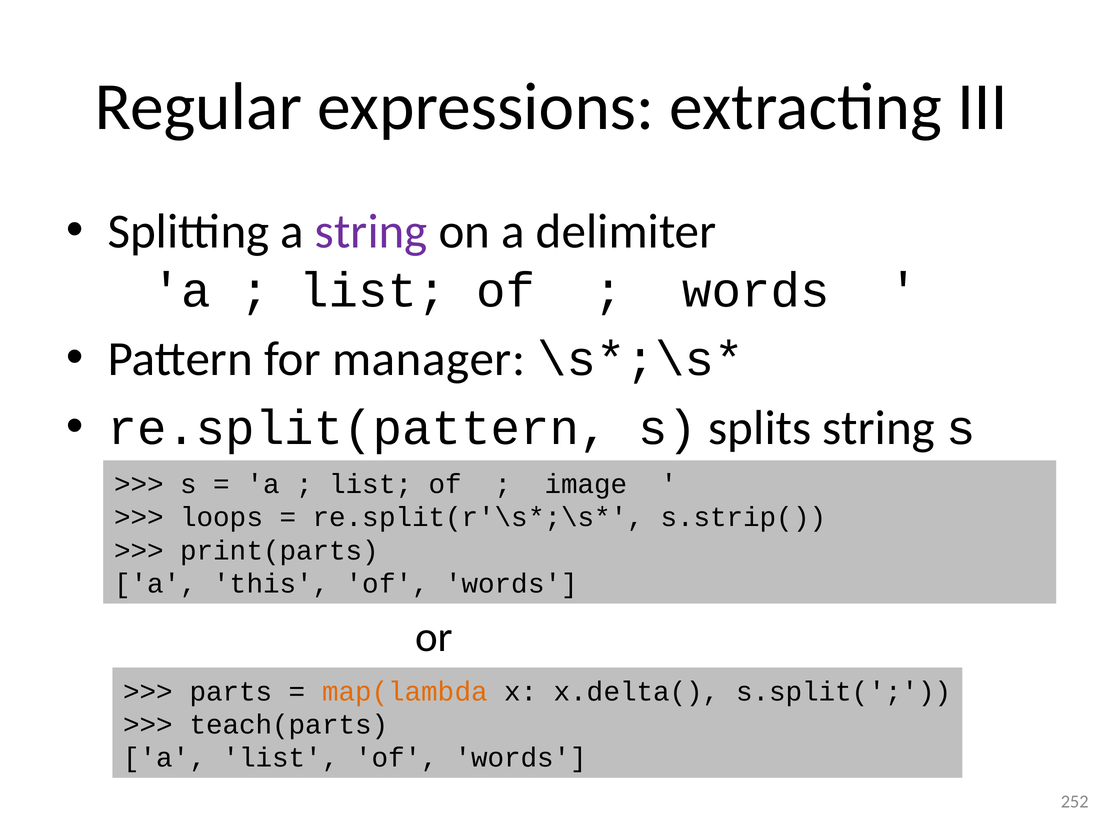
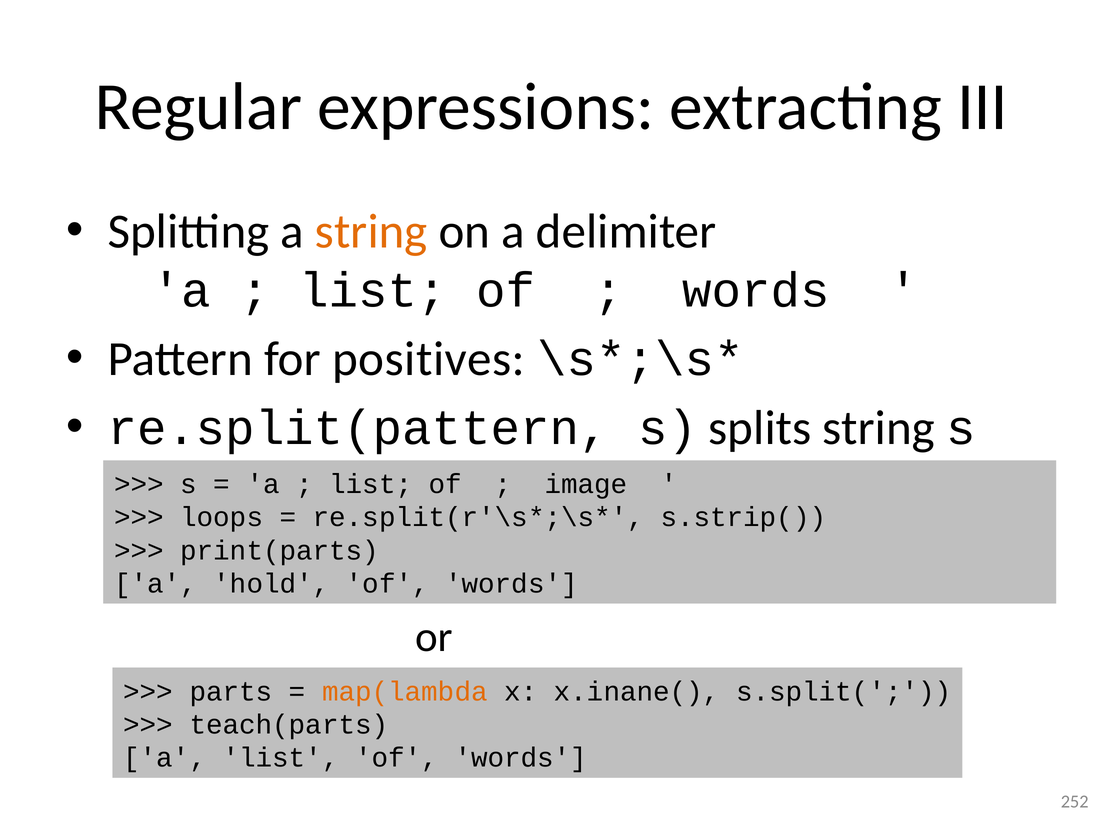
string at (371, 232) colour: purple -> orange
manager: manager -> positives
this: this -> hold
x.delta(: x.delta( -> x.inane(
